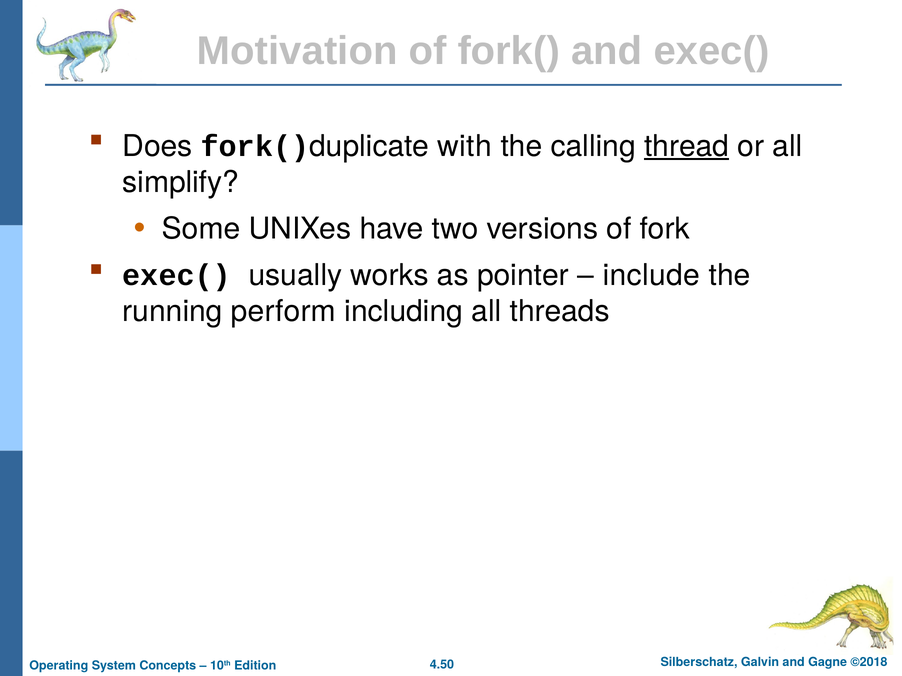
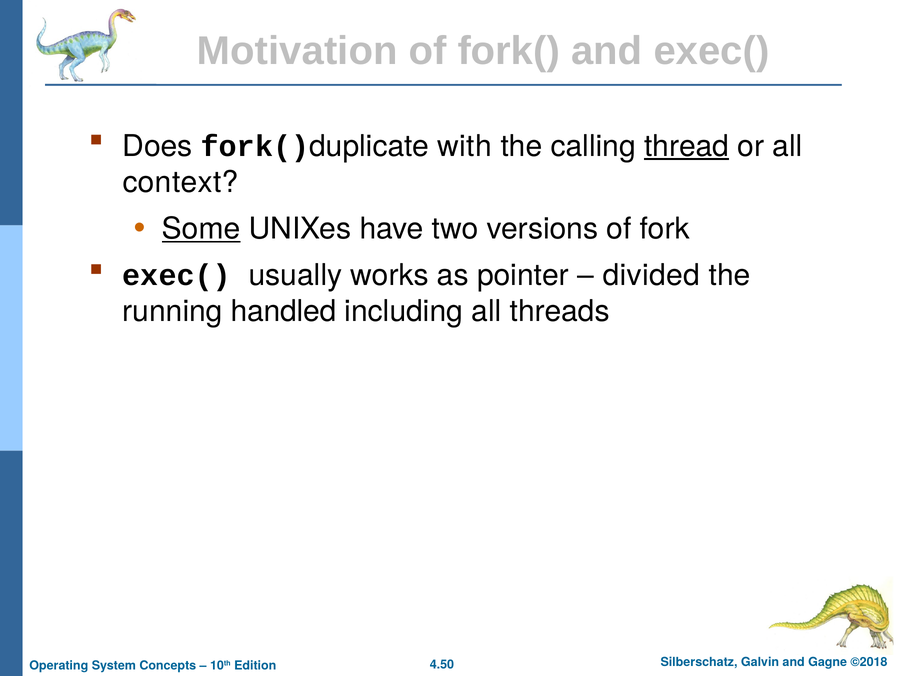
simplify: simplify -> context
Some underline: none -> present
include: include -> divided
perform: perform -> handled
